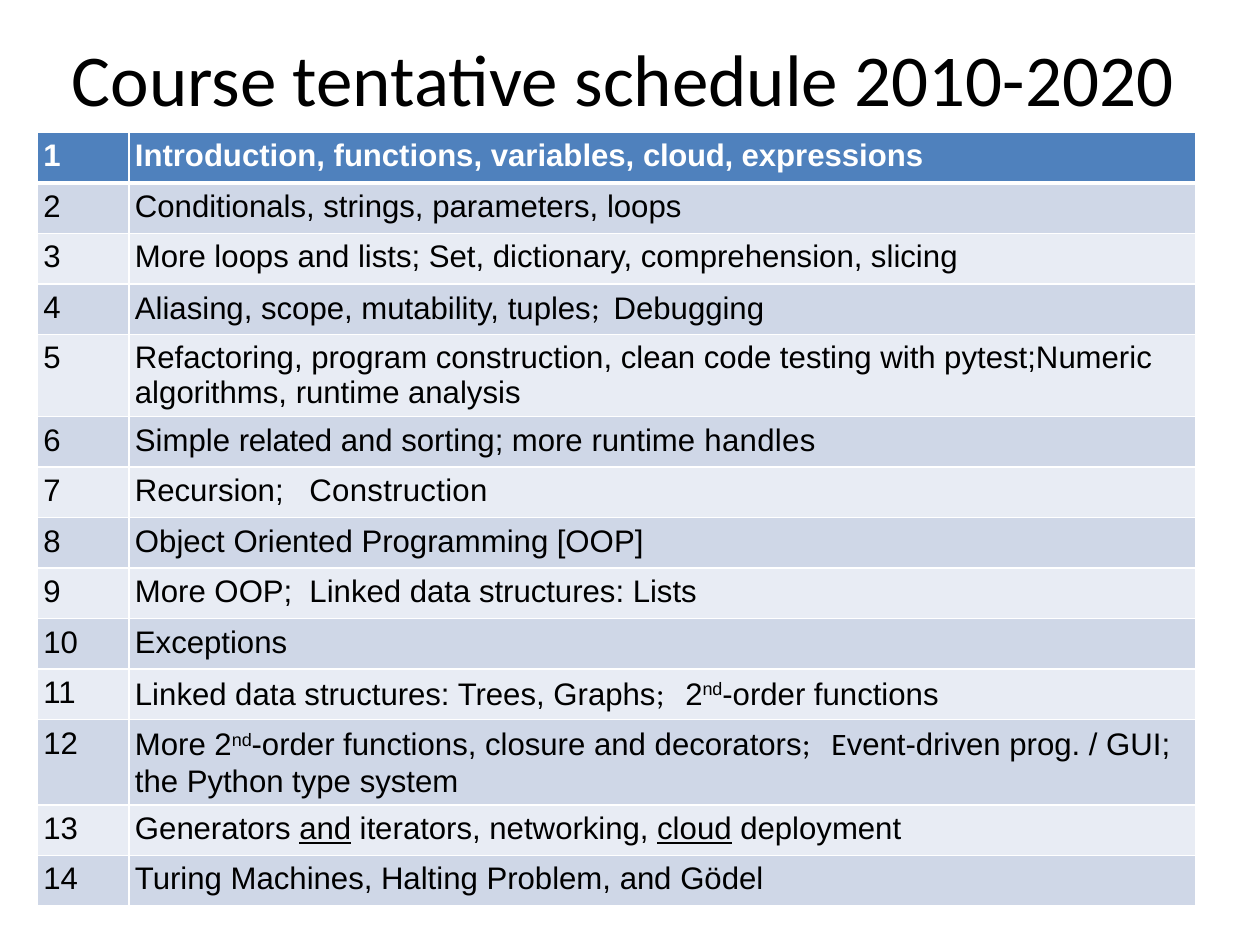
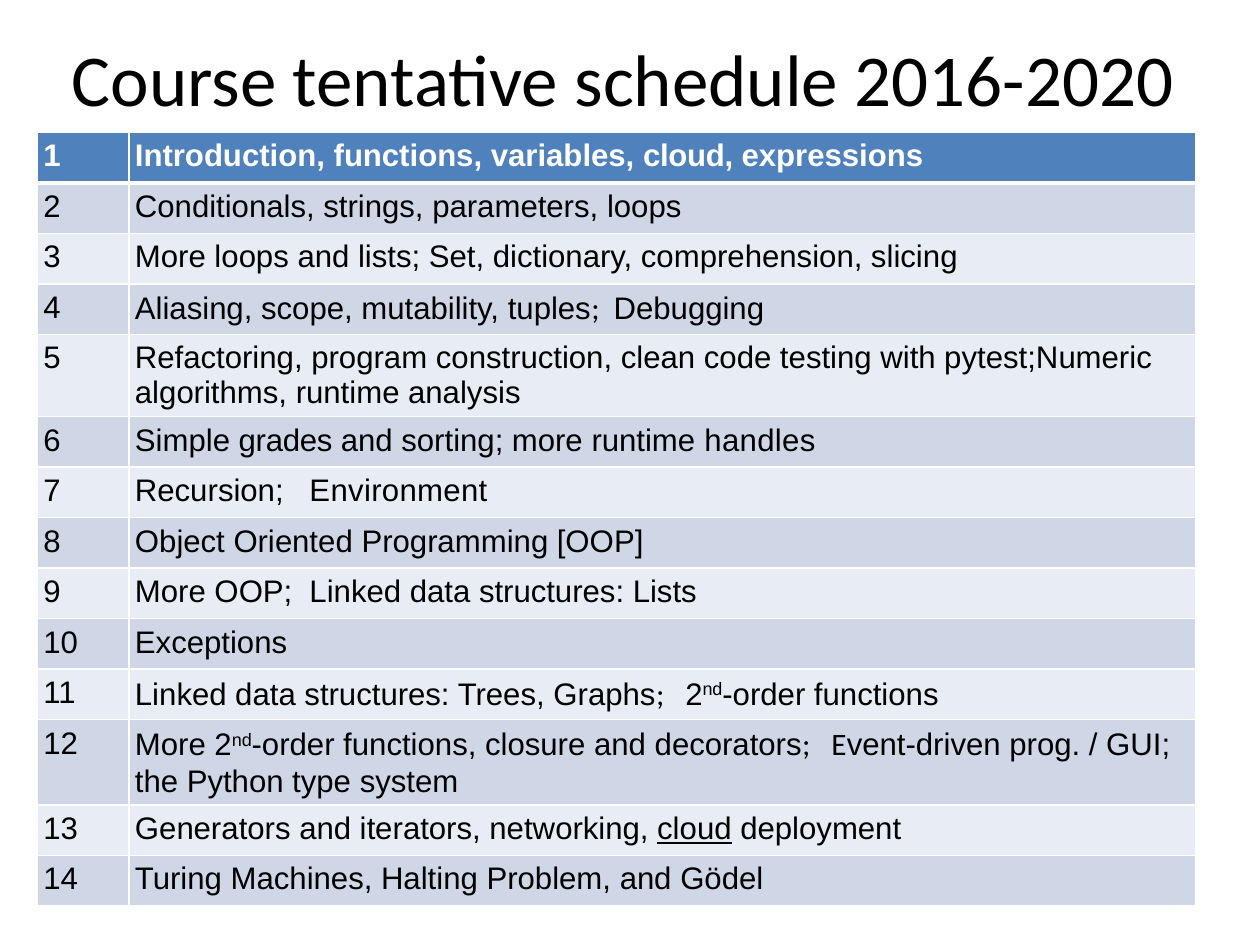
2010-2020: 2010-2020 -> 2016-2020
related: related -> grades
Recursion Construction: Construction -> Environment
and at (325, 830) underline: present -> none
